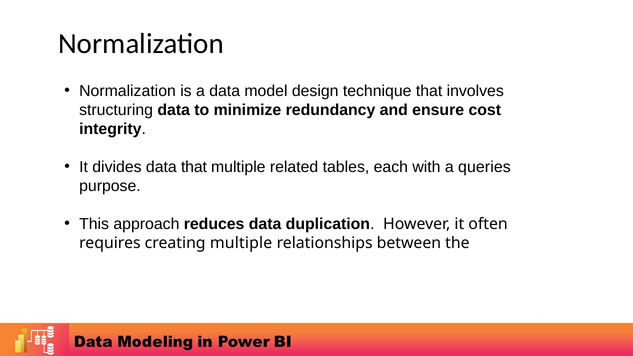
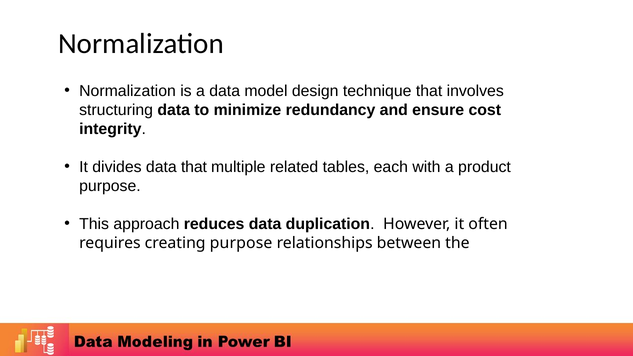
queries: queries -> product
creating multiple: multiple -> purpose
